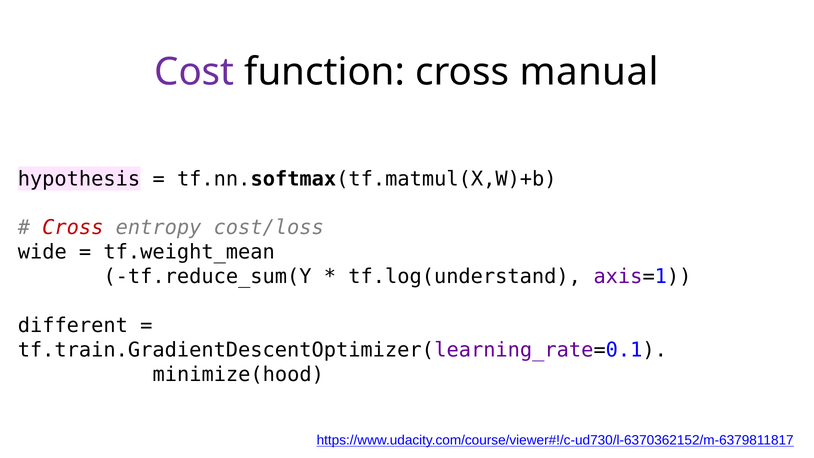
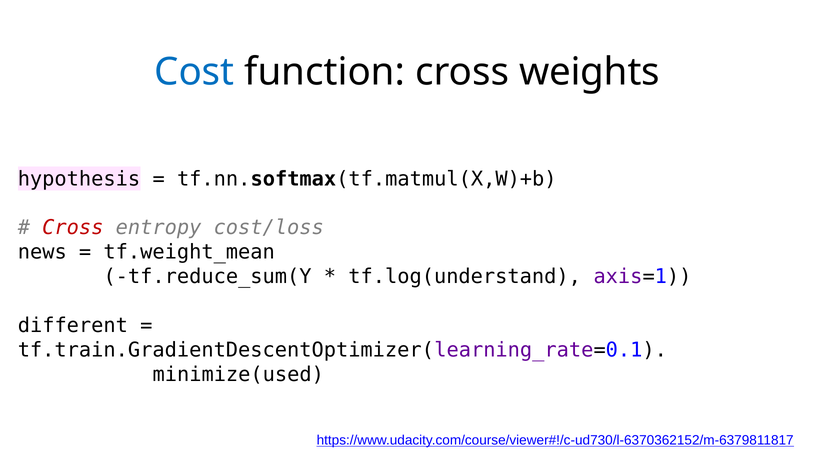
Cost colour: purple -> blue
manual: manual -> weights
wide: wide -> news
minimize(hood: minimize(hood -> minimize(used
